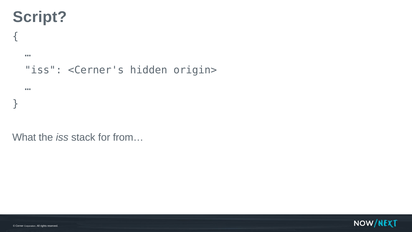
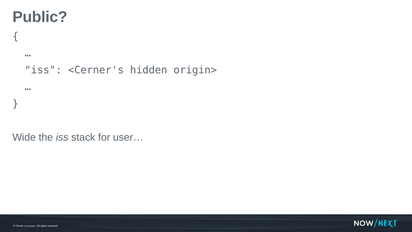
Script: Script -> Public
What: What -> Wide
from…: from… -> user…
